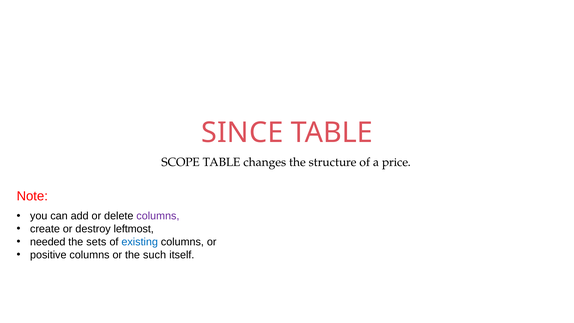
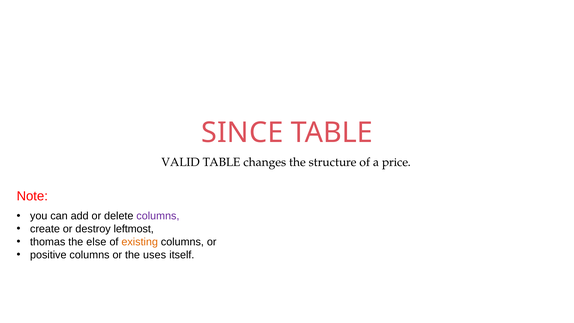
SCOPE: SCOPE -> VALID
needed: needed -> thomas
sets: sets -> else
existing colour: blue -> orange
such: such -> uses
